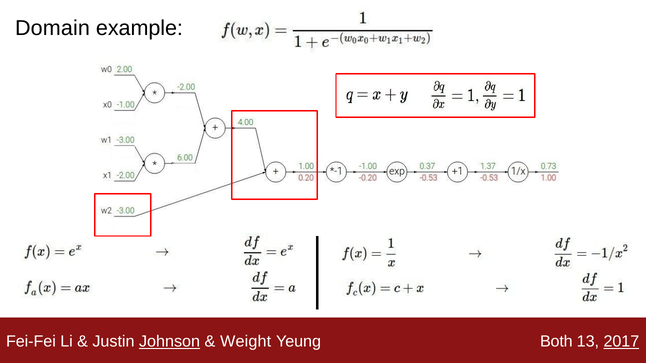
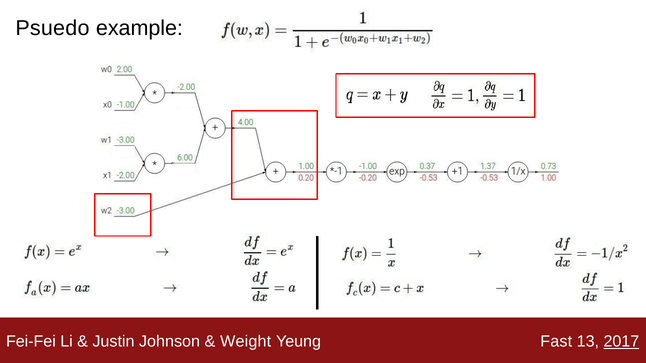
Domain: Domain -> Psuedo
Johnson underline: present -> none
Both: Both -> Fast
